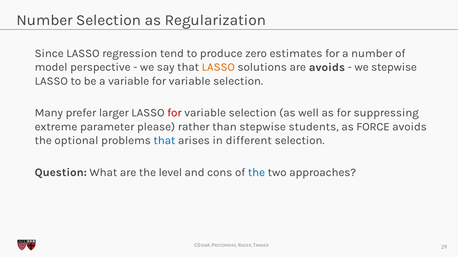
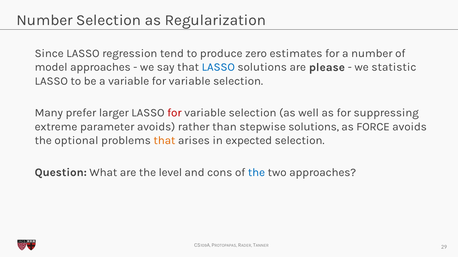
model perspective: perspective -> approaches
LASSO at (218, 67) colour: orange -> blue
are avoids: avoids -> please
we stepwise: stepwise -> statistic
parameter please: please -> avoids
stepwise students: students -> solutions
that at (164, 141) colour: blue -> orange
different: different -> expected
